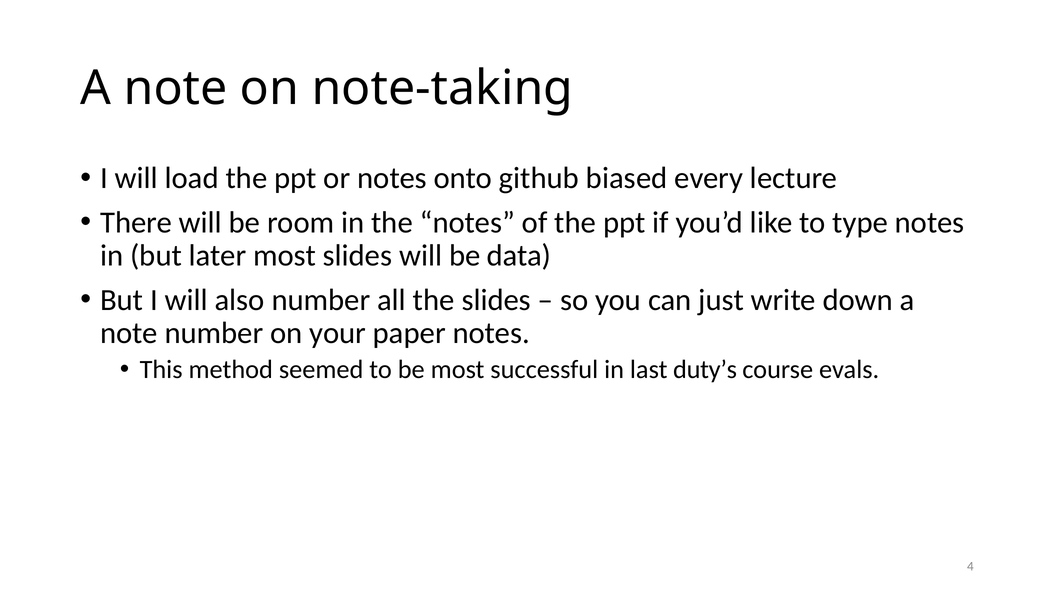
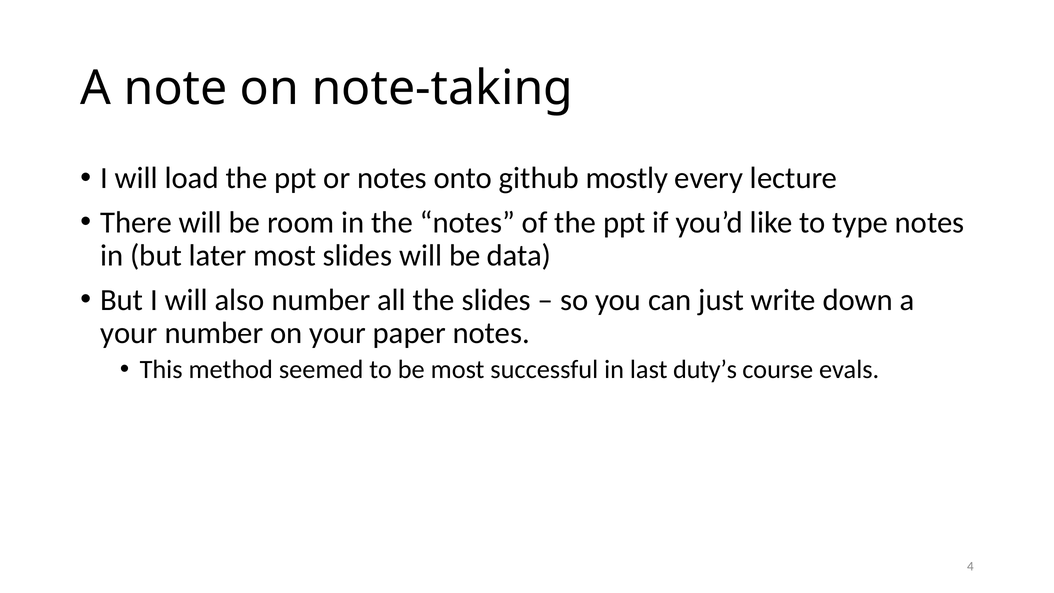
biased: biased -> mostly
note at (129, 333): note -> your
